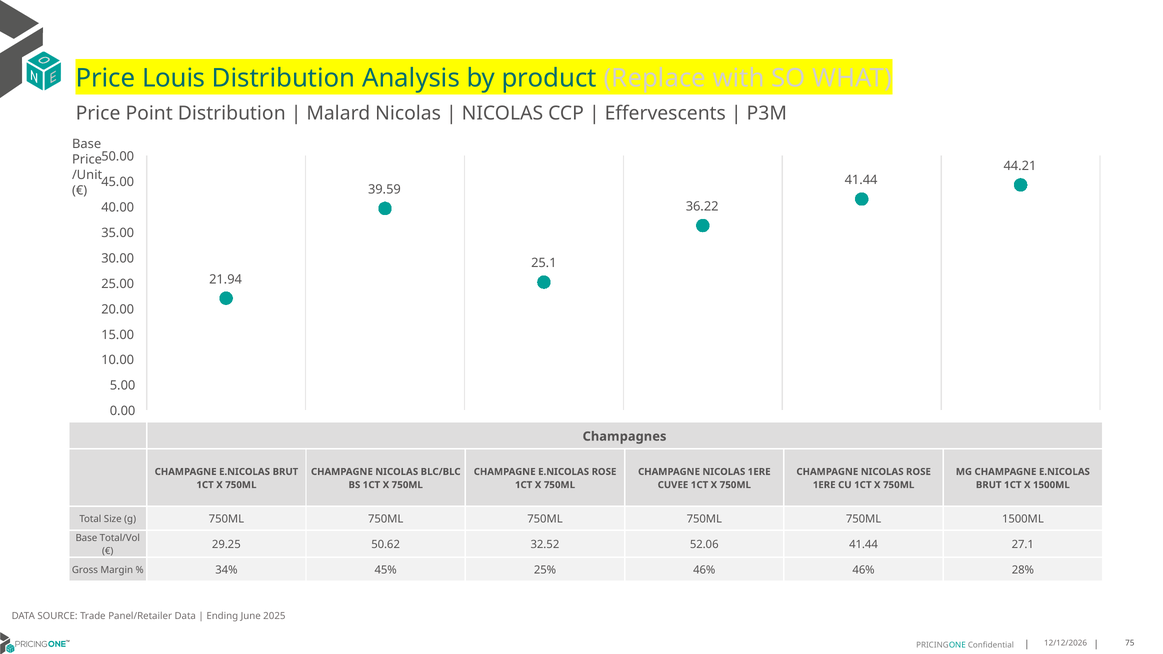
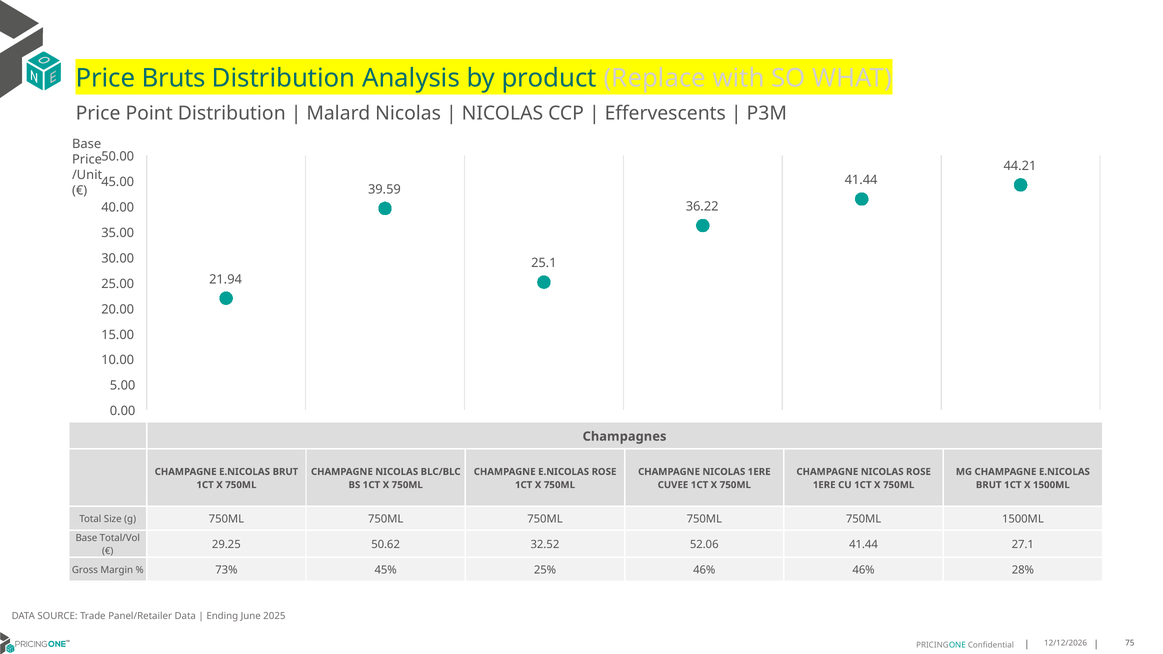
Louis: Louis -> Bruts
34%: 34% -> 73%
